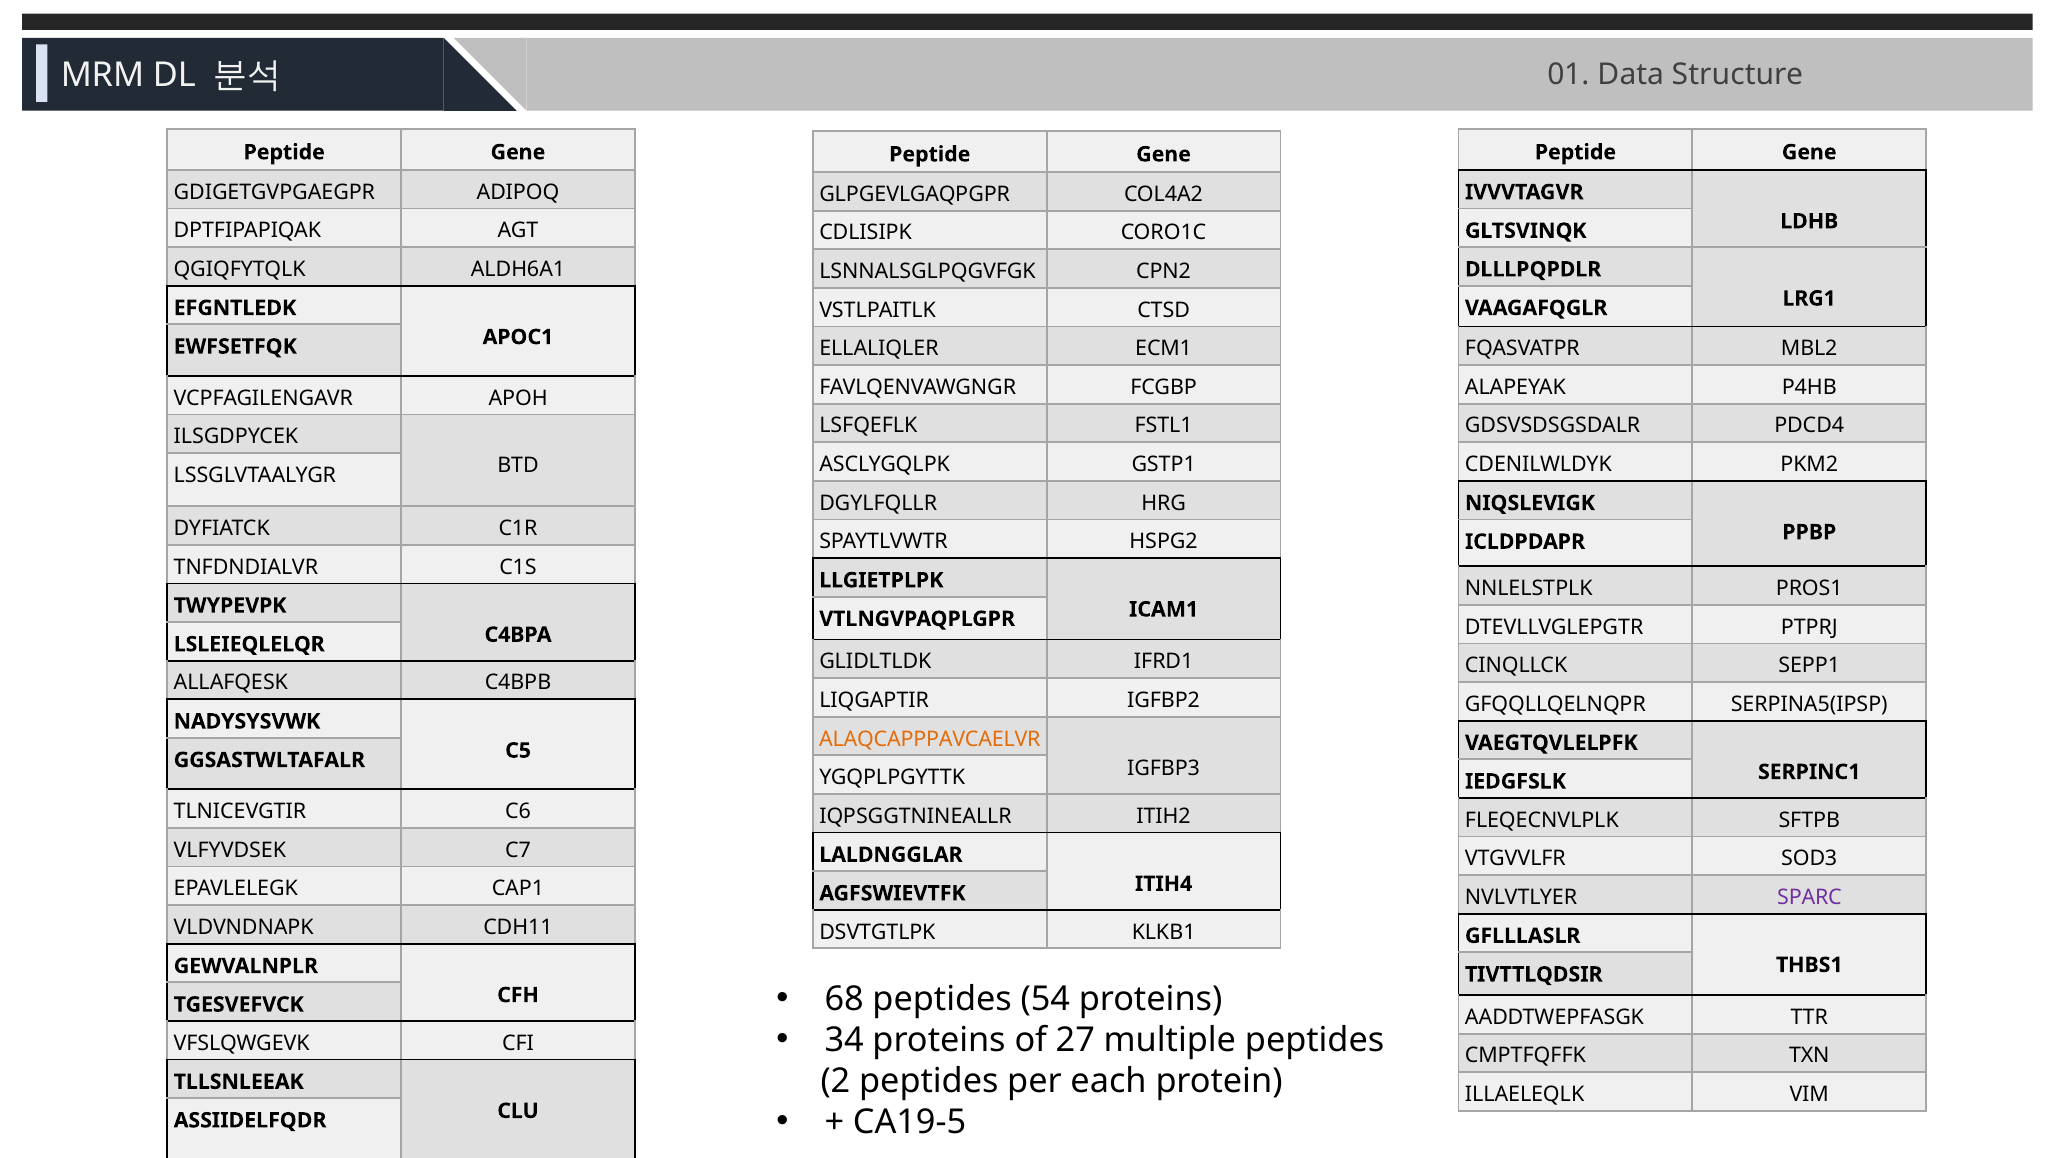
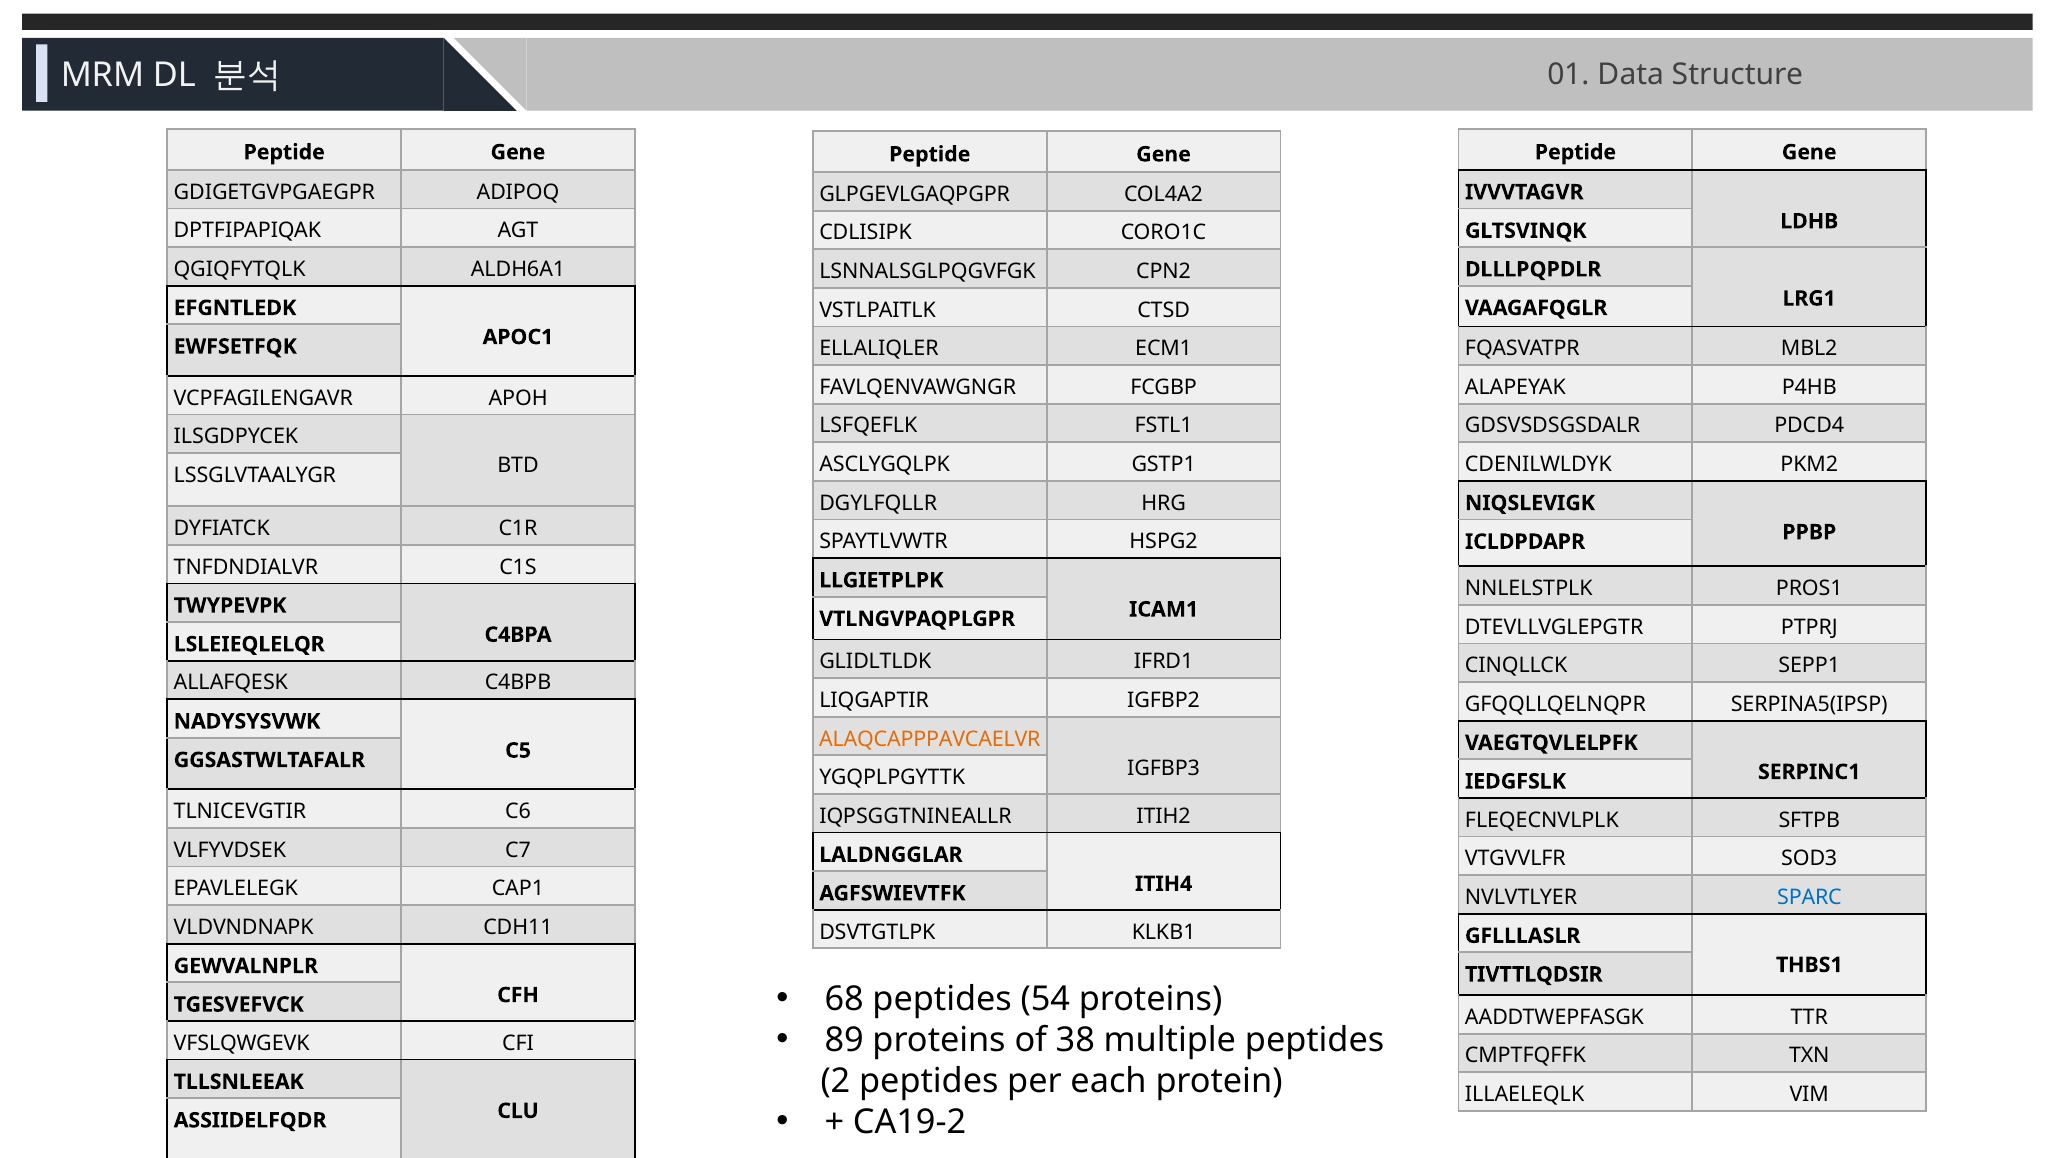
SPARC colour: purple -> blue
34: 34 -> 89
27: 27 -> 38
CA19-5: CA19-5 -> CA19-2
